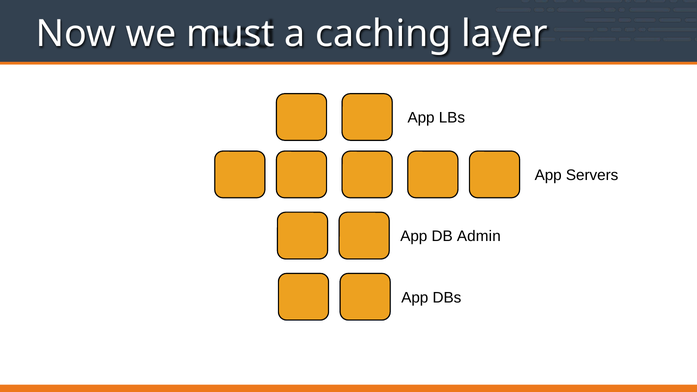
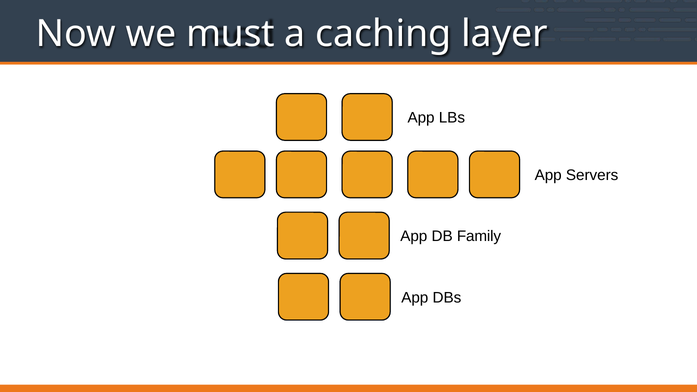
Admin: Admin -> Family
